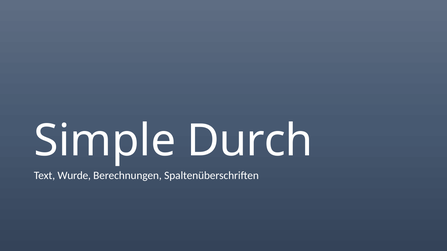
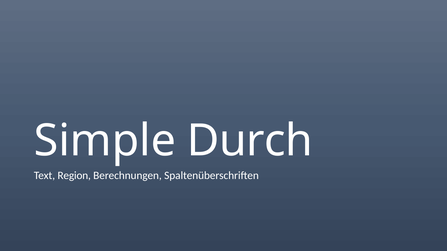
Wurde: Wurde -> Region
